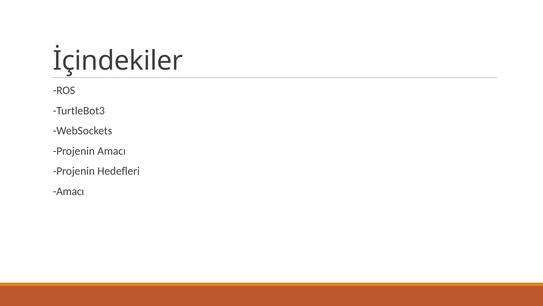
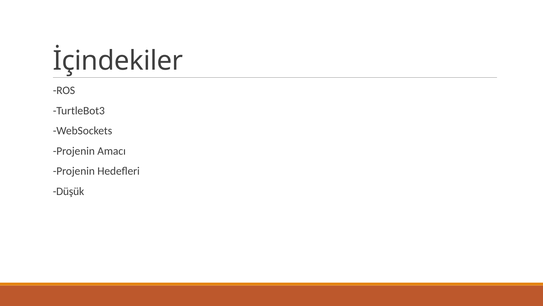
Amacı at (69, 191): Amacı -> Düşük
